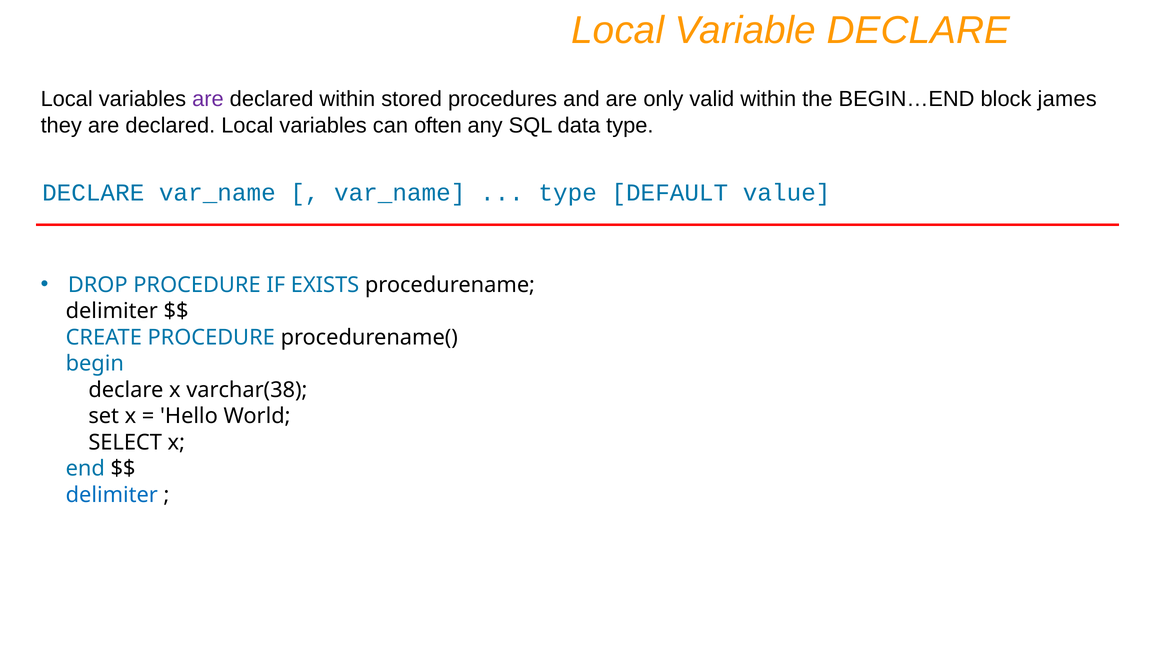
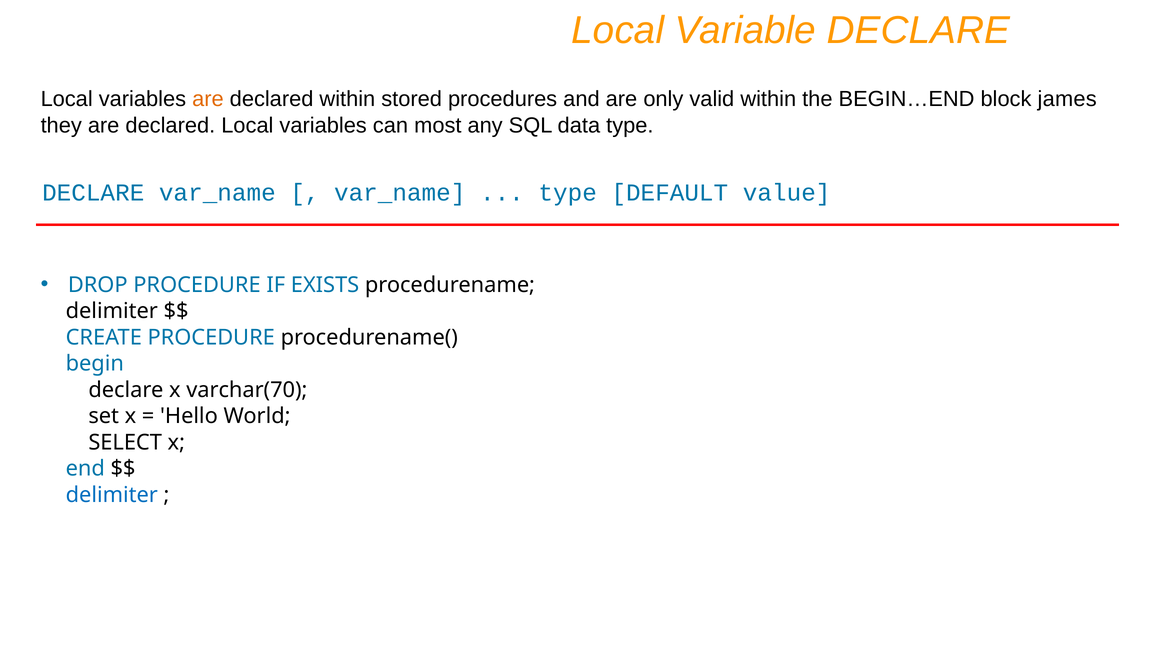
are at (208, 99) colour: purple -> orange
often: often -> most
varchar(38: varchar(38 -> varchar(70
